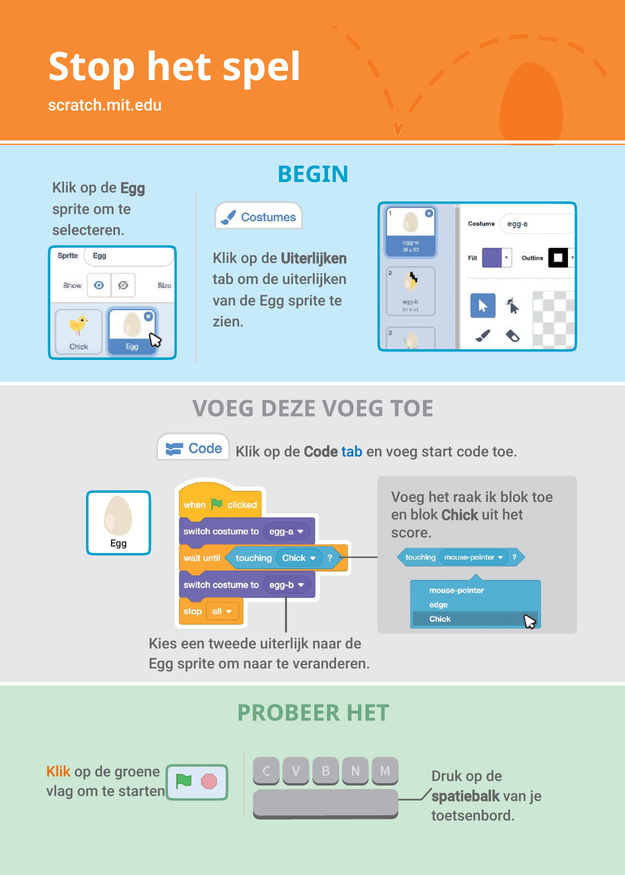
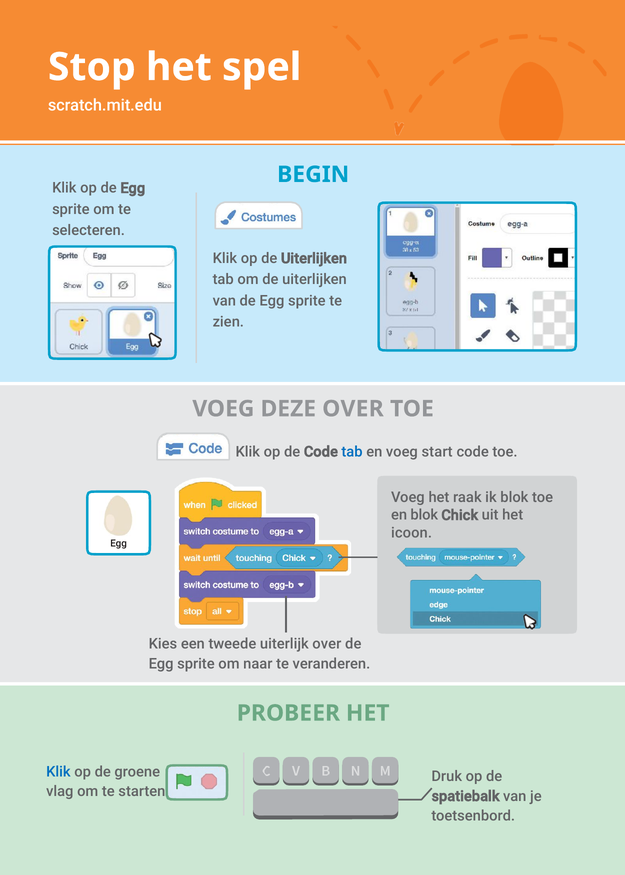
DEZE VOEG: VOEG -> OVER
score: score -> icoon
uiterlijk naar: naar -> over
Klik at (58, 772) colour: orange -> blue
